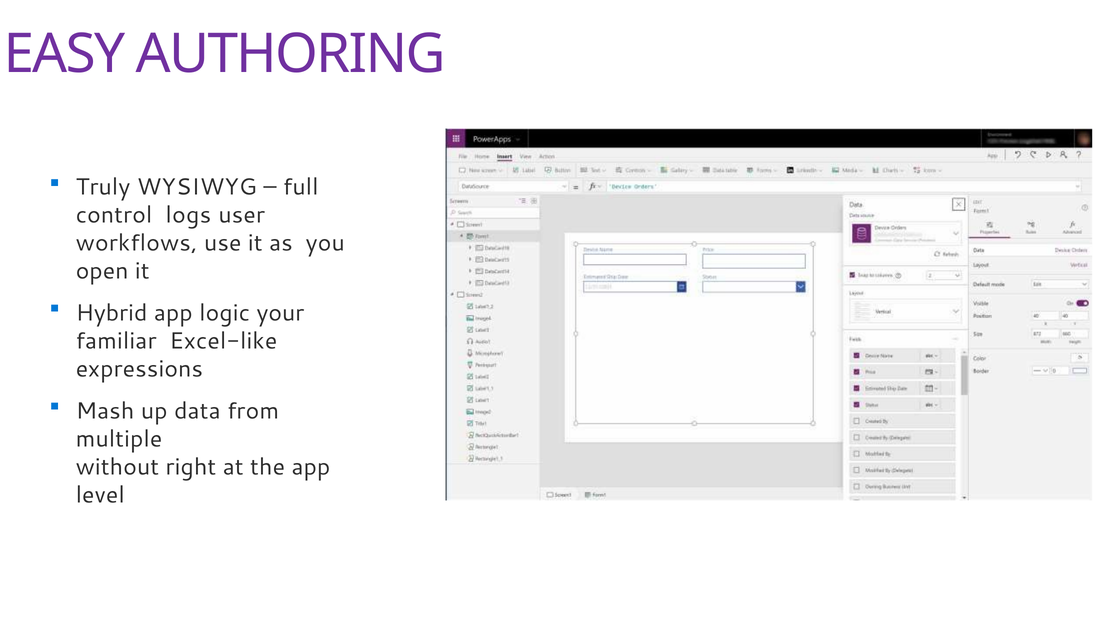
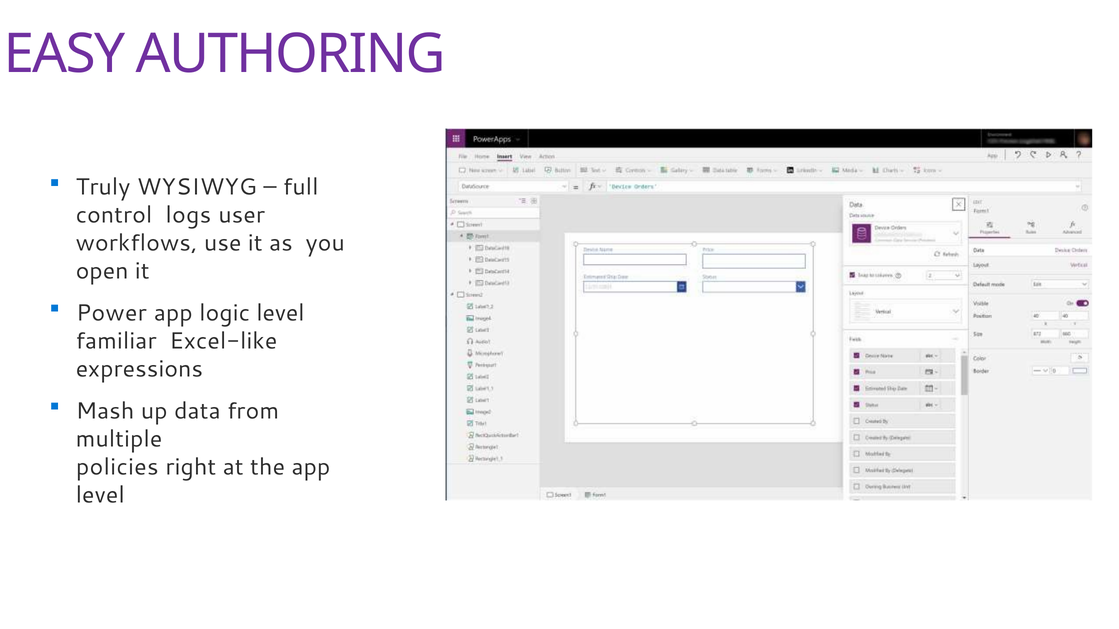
Hybrid: Hybrid -> Power
logic your: your -> level
without: without -> policies
